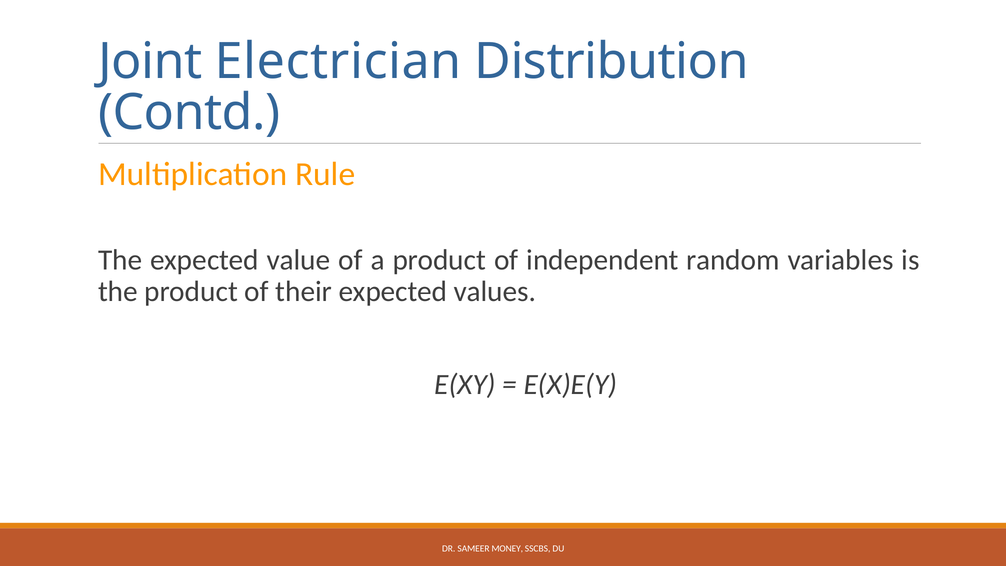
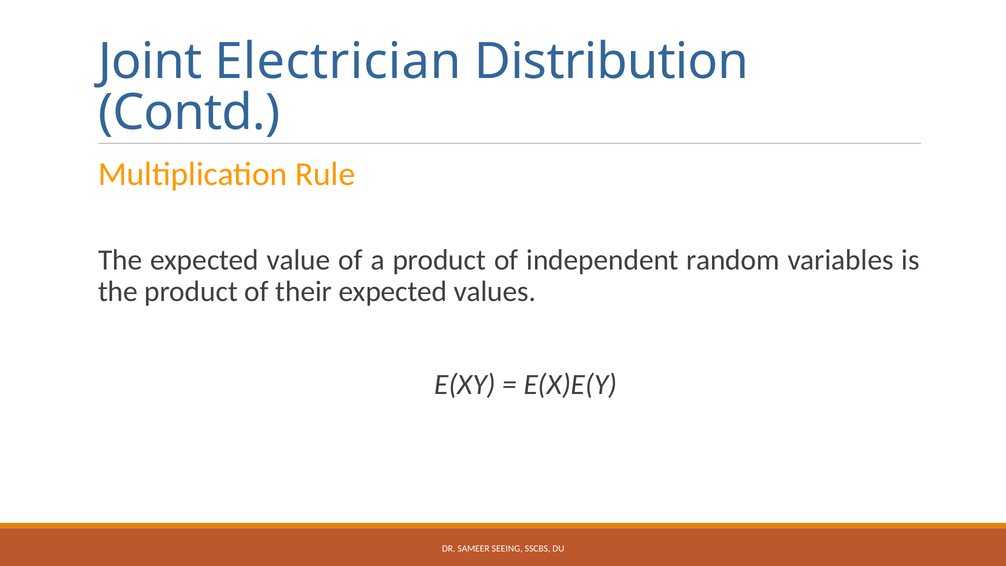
MONEY: MONEY -> SEEING
